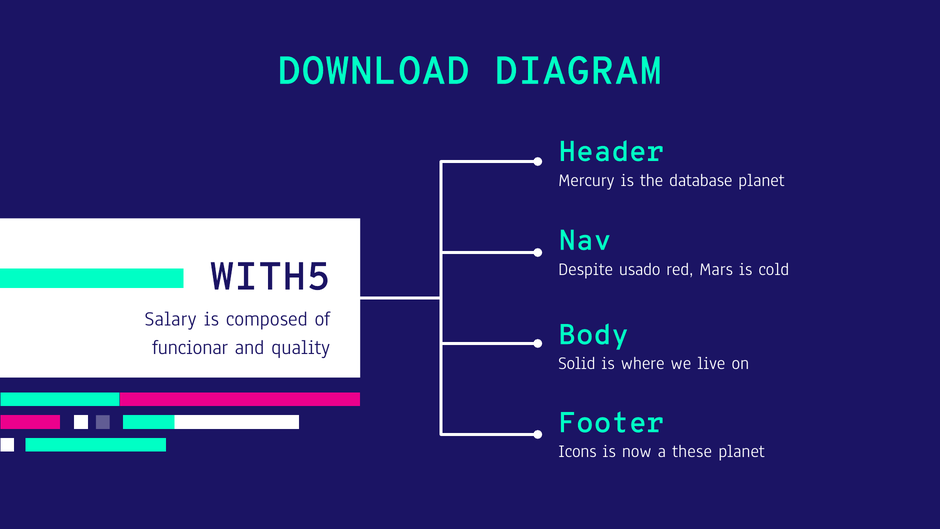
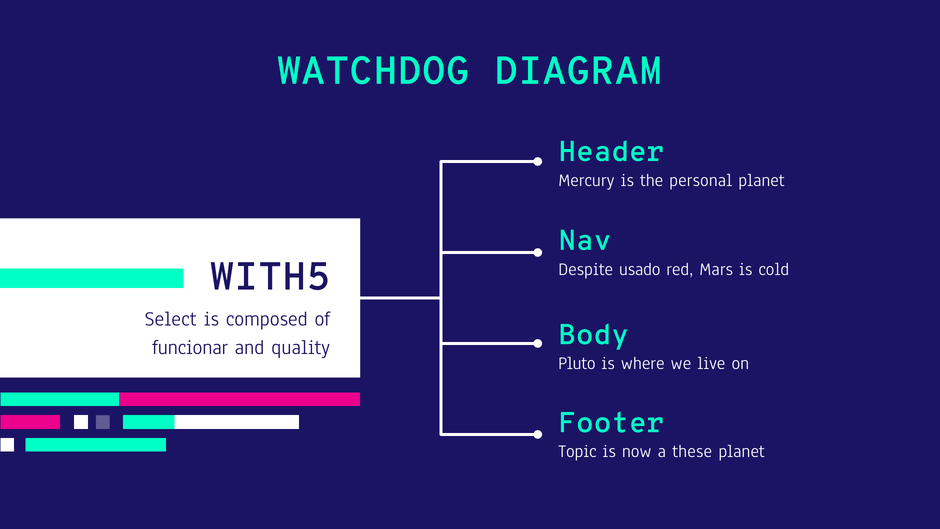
DOWNLOAD: DOWNLOAD -> WATCHDOG
database: database -> personal
Salary: Salary -> Select
Solid: Solid -> Pluto
Icons: Icons -> Topic
